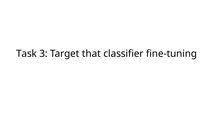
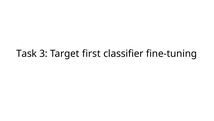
that: that -> first
